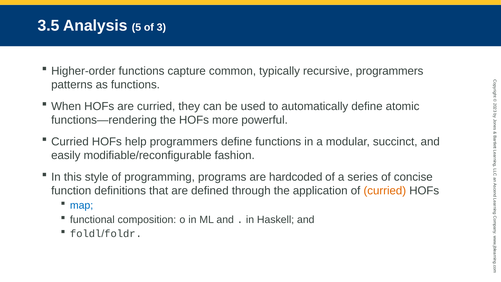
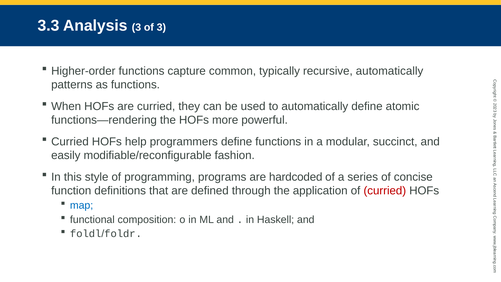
3.5: 3.5 -> 3.3
Analysis 5: 5 -> 3
recursive programmers: programmers -> automatically
curried at (385, 191) colour: orange -> red
